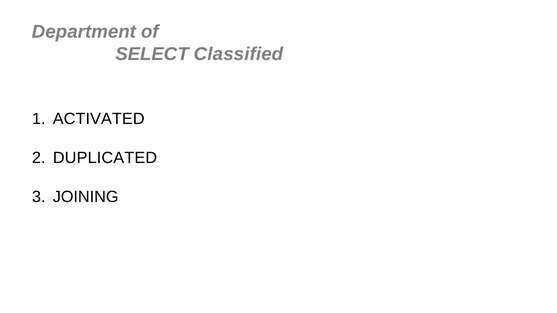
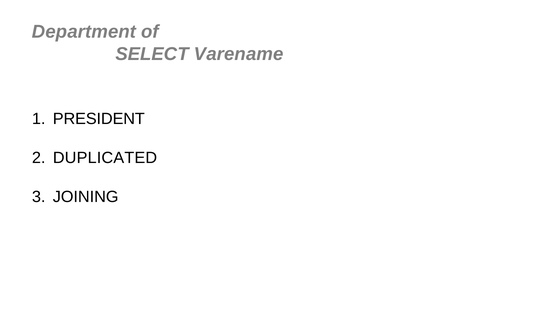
Classified: Classified -> Varename
ACTIVATED: ACTIVATED -> PRESIDENT
